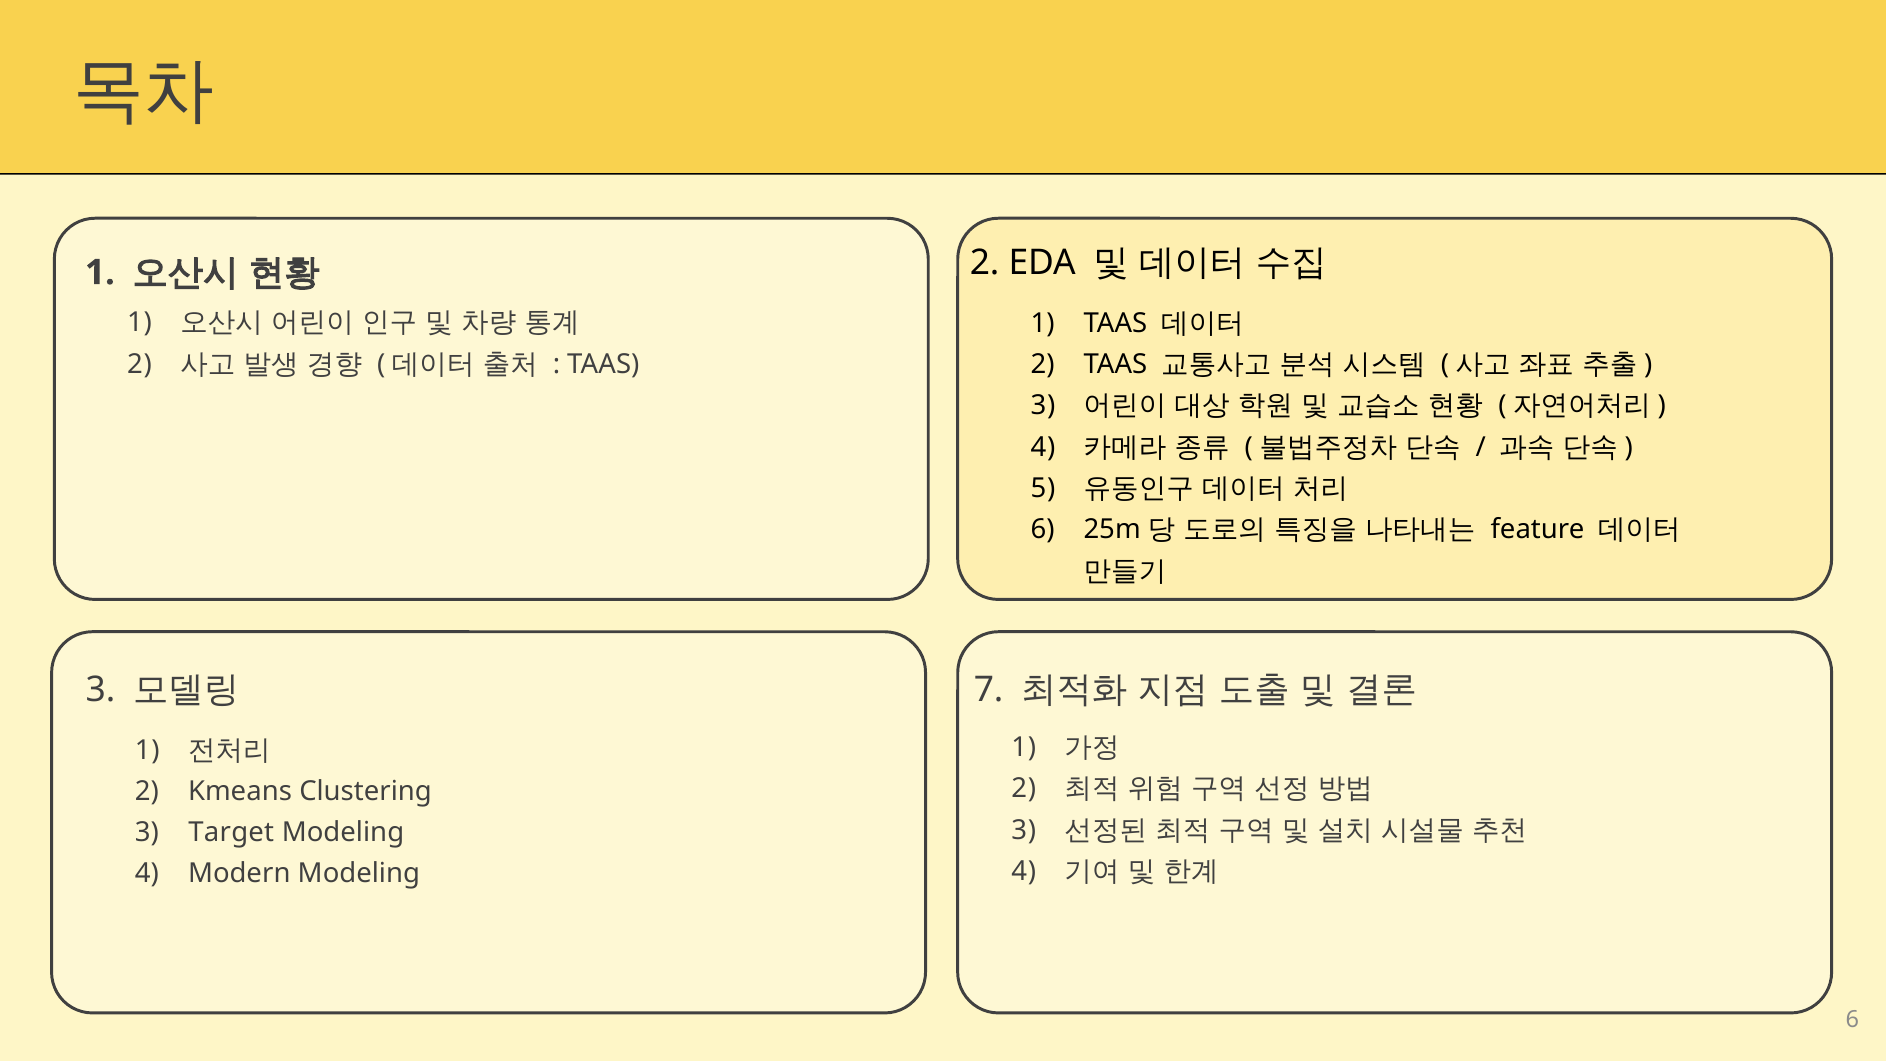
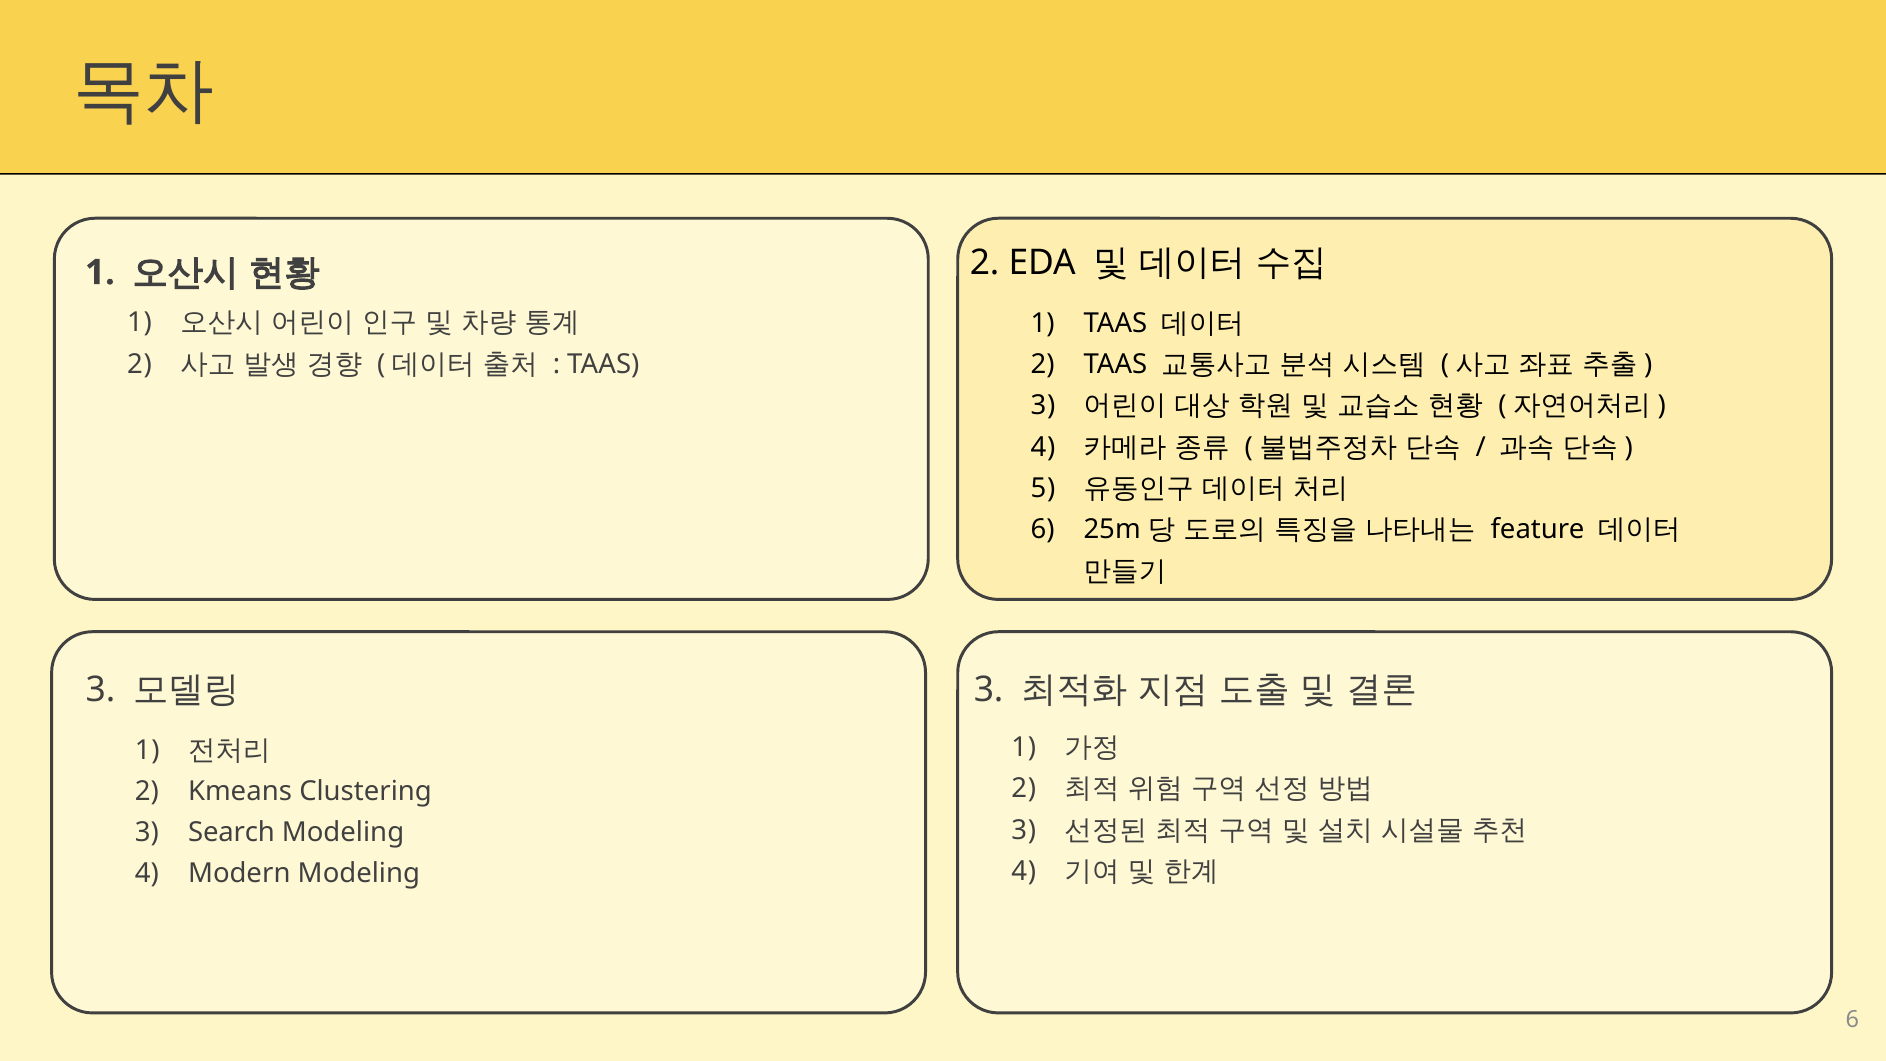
7 at (989, 690): 7 -> 3
Target: Target -> Search
